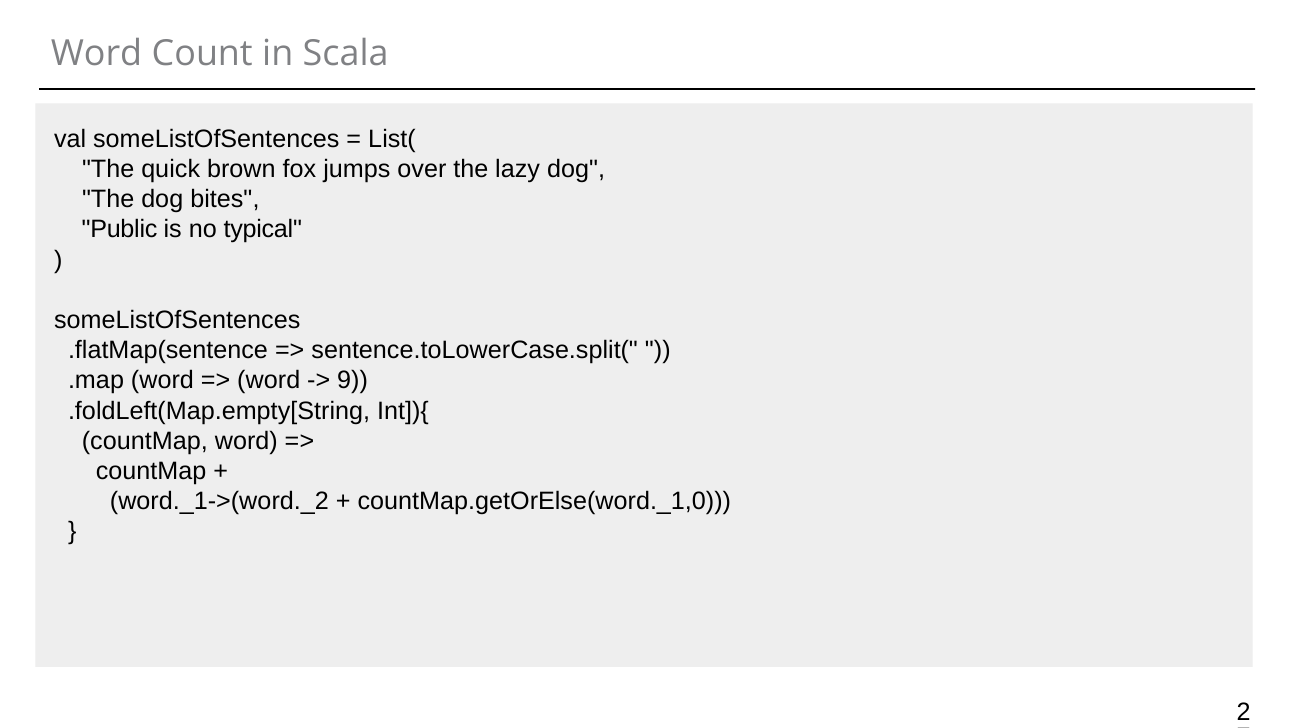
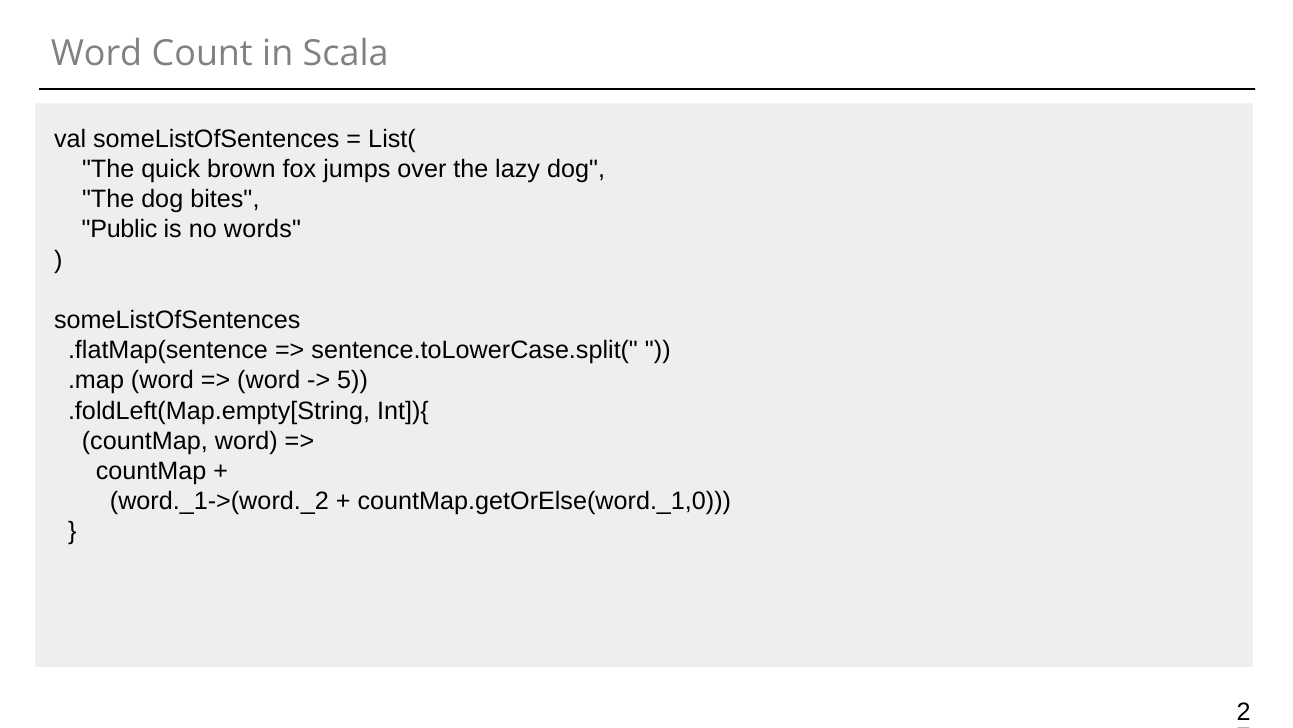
typical: typical -> words
9: 9 -> 5
